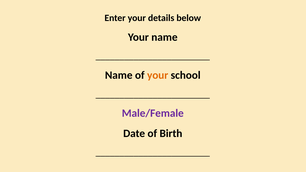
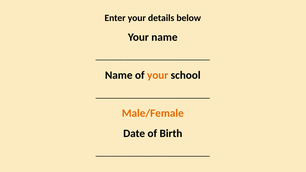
Male/Female colour: purple -> orange
